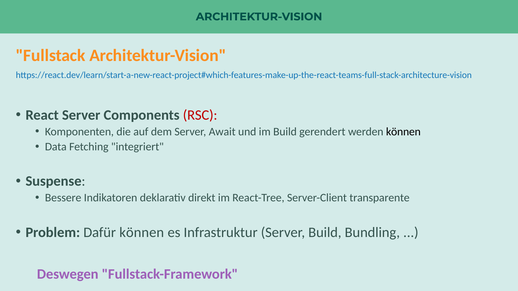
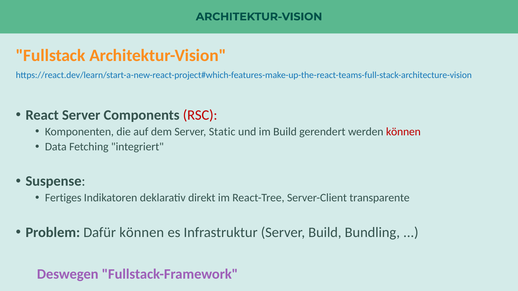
Await: Await -> Static
können at (403, 132) colour: black -> red
Bessere: Bessere -> Fertiges
